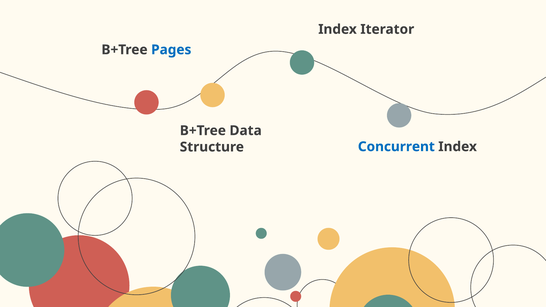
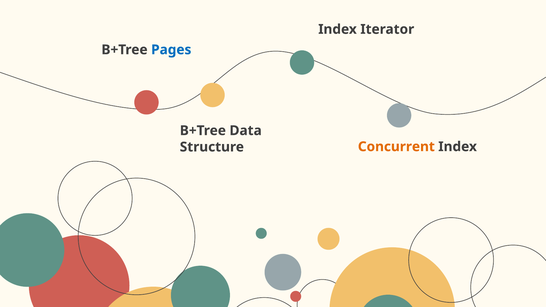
Concurrent colour: blue -> orange
